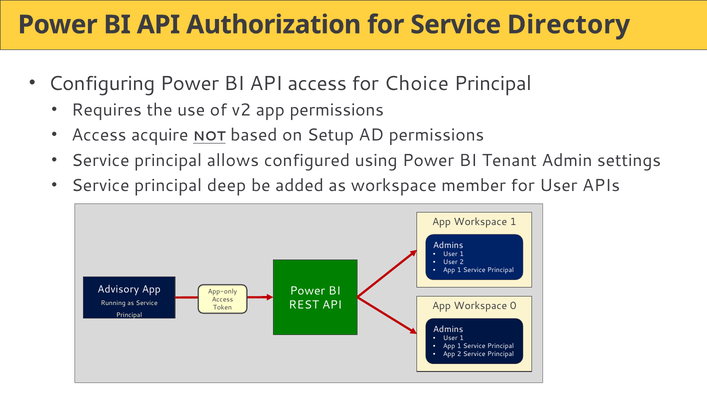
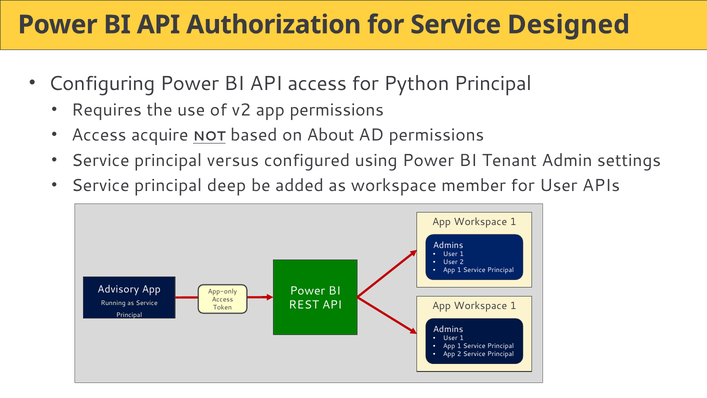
Directory: Directory -> Designed
Choice: Choice -> Python
Setup: Setup -> About
allows: allows -> versus
0 at (513, 306): 0 -> 1
